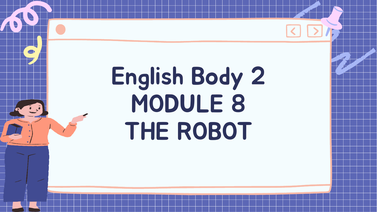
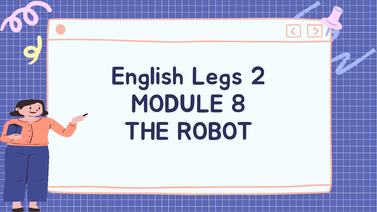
Body: Body -> Legs
